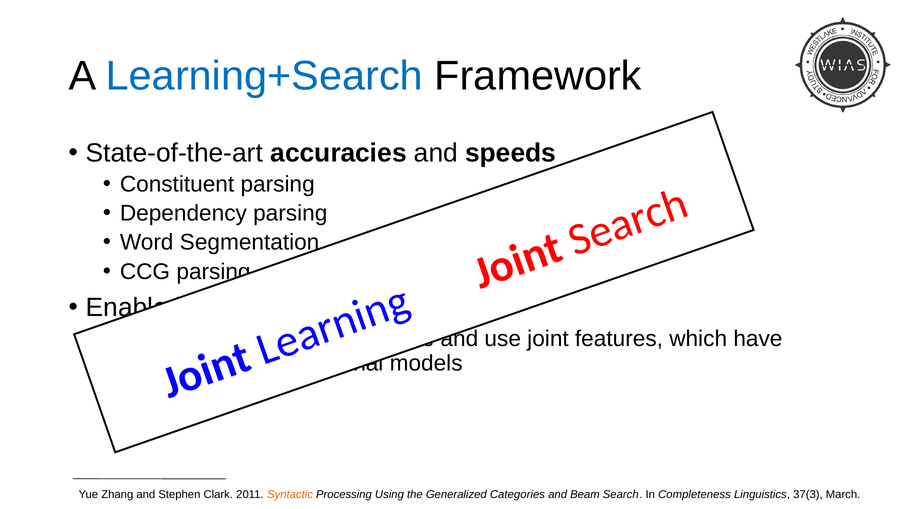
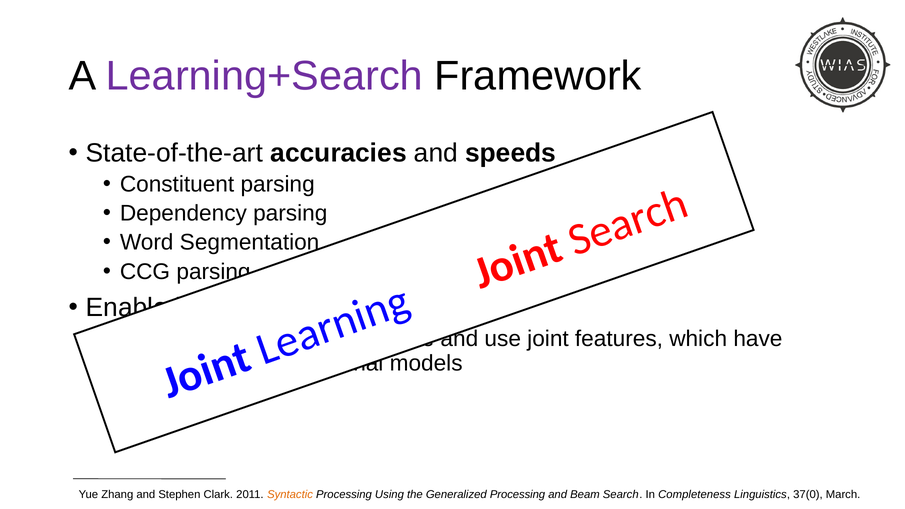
Learning+Search colour: blue -> purple
Generalized Categories: Categories -> Processing
37(3: 37(3 -> 37(0
